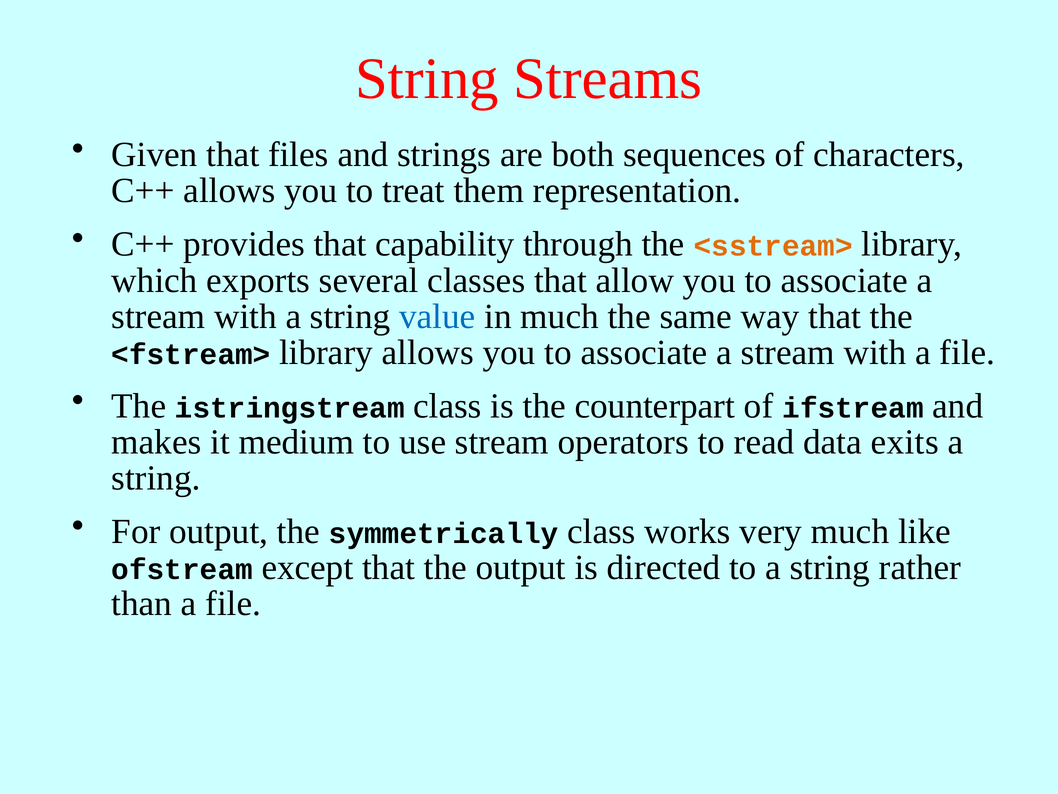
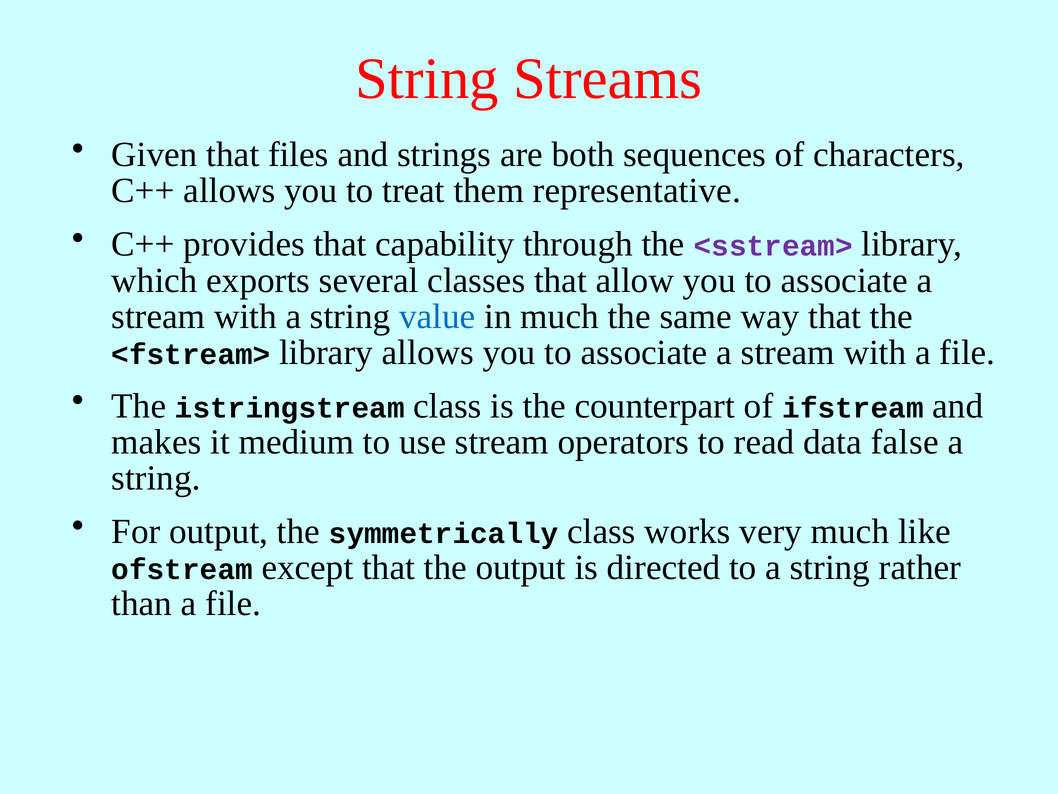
representation: representation -> representative
<sstream> colour: orange -> purple
exits: exits -> false
